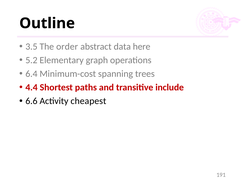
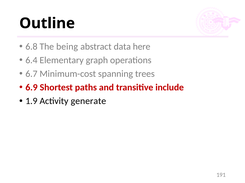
3.5: 3.5 -> 6.8
order: order -> being
5.2: 5.2 -> 6.4
6.4: 6.4 -> 6.7
4.4: 4.4 -> 6.9
6.6: 6.6 -> 1.9
cheapest: cheapest -> generate
